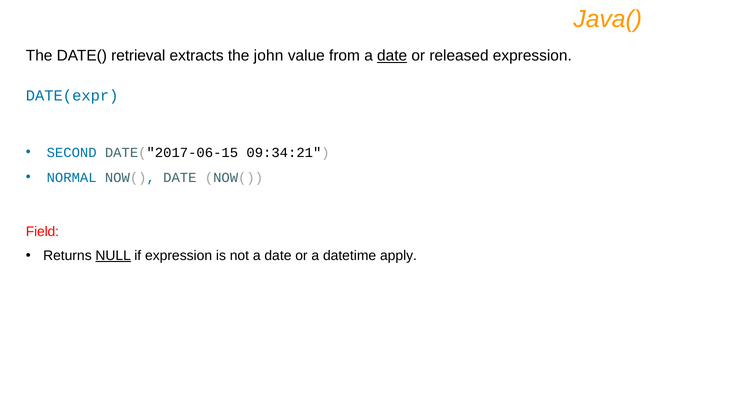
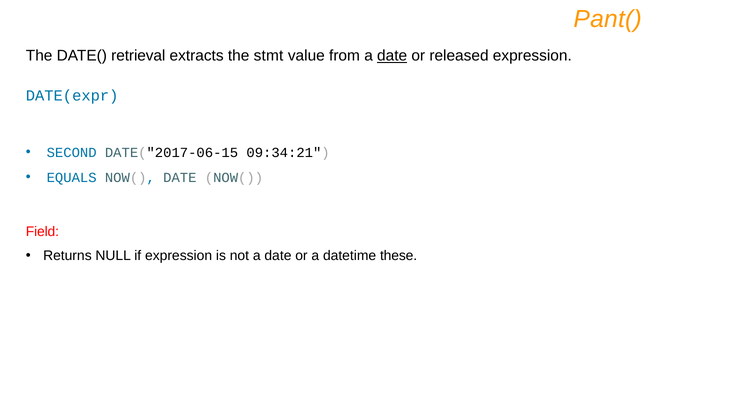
Java(: Java( -> Pant(
john: john -> stmt
NORMAL: NORMAL -> EQUALS
NULL underline: present -> none
apply: apply -> these
